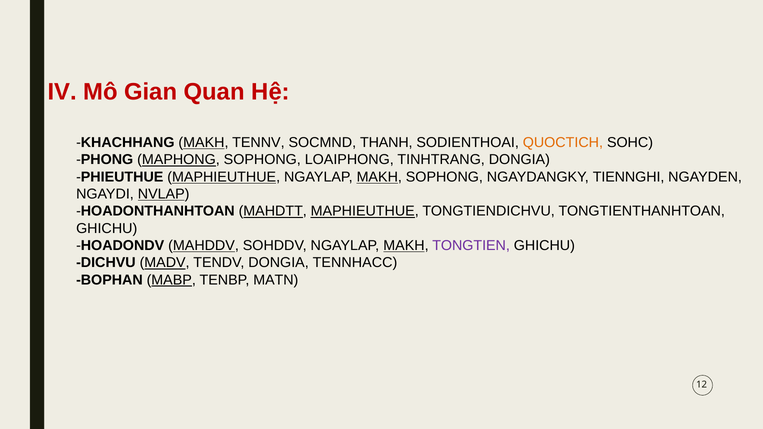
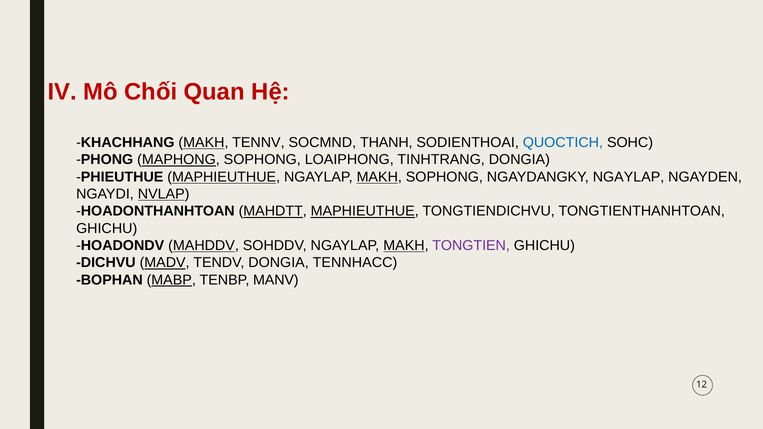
Gian: Gian -> Chối
QUOCTICH colour: orange -> blue
NGAYDANGKY TIENNGHI: TIENNGHI -> NGAYLAP
MATN: MATN -> MANV
